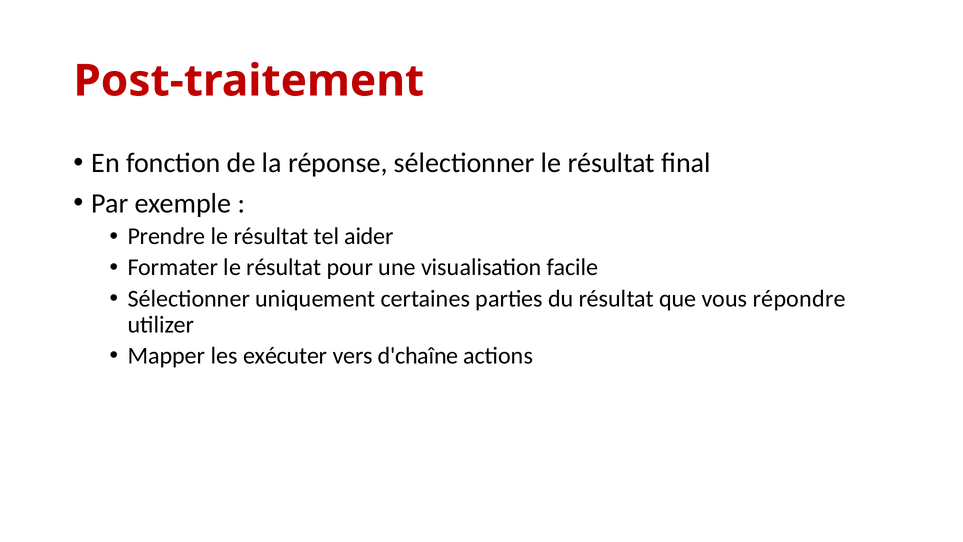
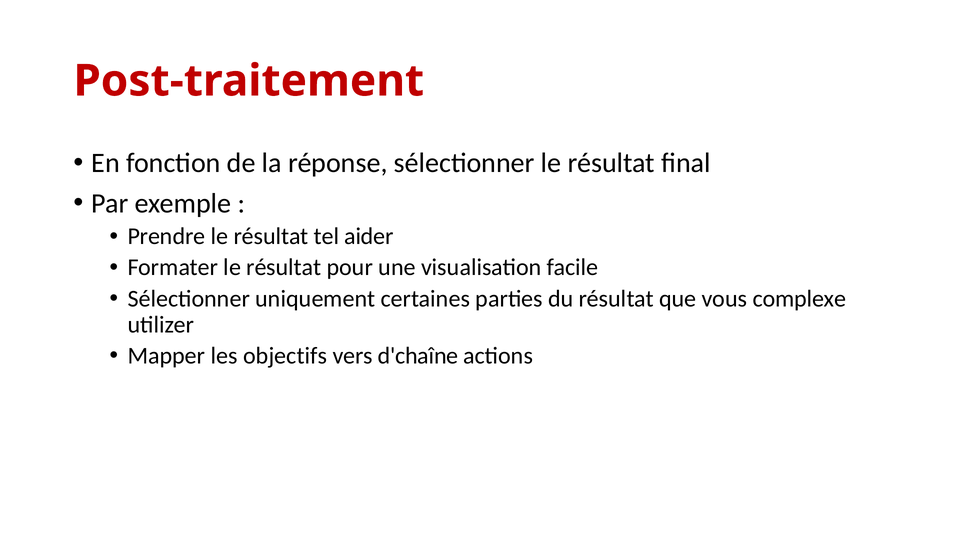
répondre: répondre -> complexe
exécuter: exécuter -> objectifs
